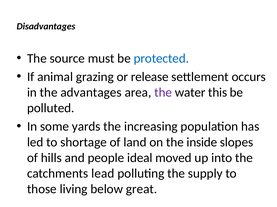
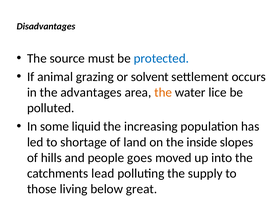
release: release -> solvent
the at (163, 93) colour: purple -> orange
this: this -> lice
yards: yards -> liquid
ideal: ideal -> goes
